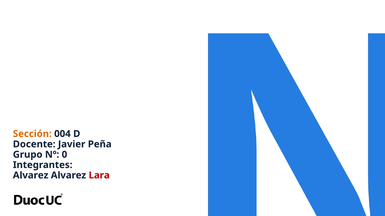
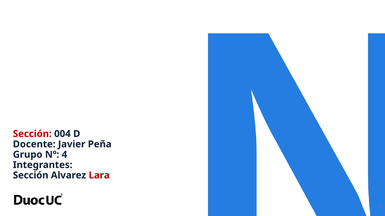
Sección at (32, 134) colour: orange -> red
0: 0 -> 4
Alvarez at (31, 176): Alvarez -> Sección
